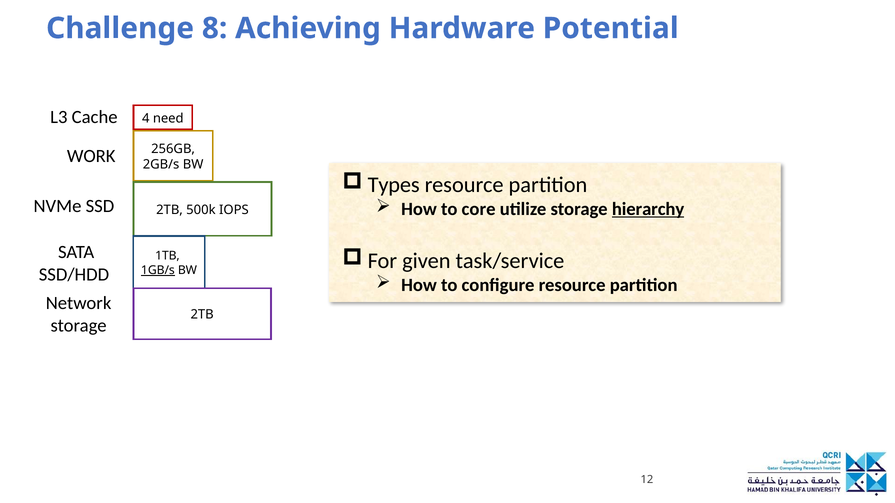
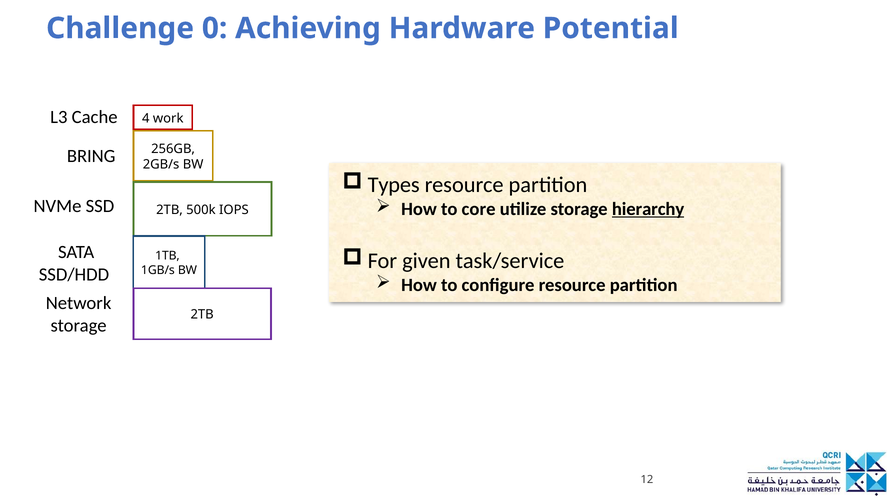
8: 8 -> 0
need: need -> work
WORK: WORK -> BRING
1GB/s underline: present -> none
